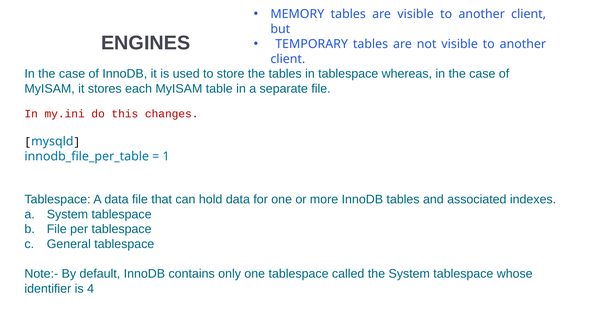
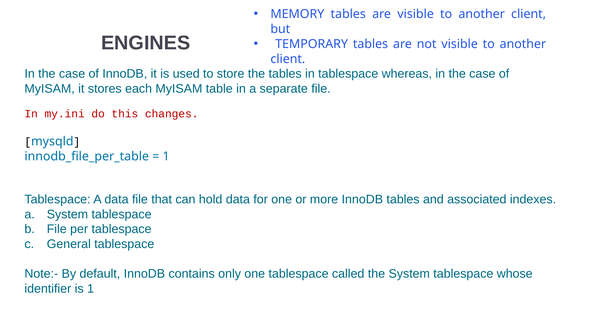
is 4: 4 -> 1
